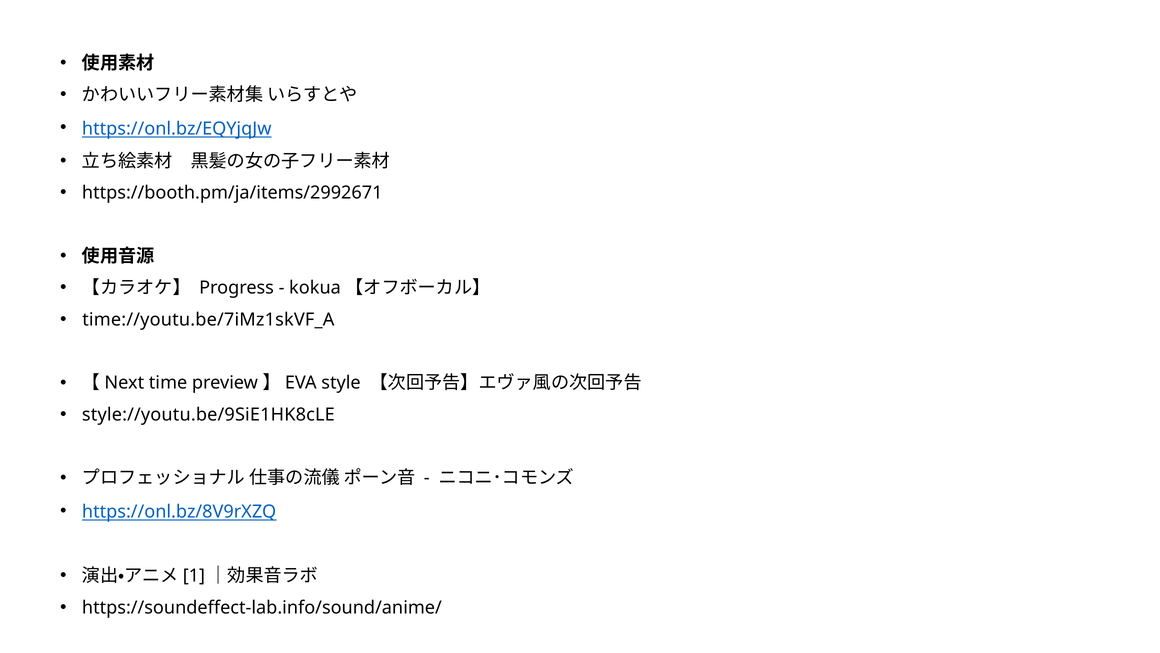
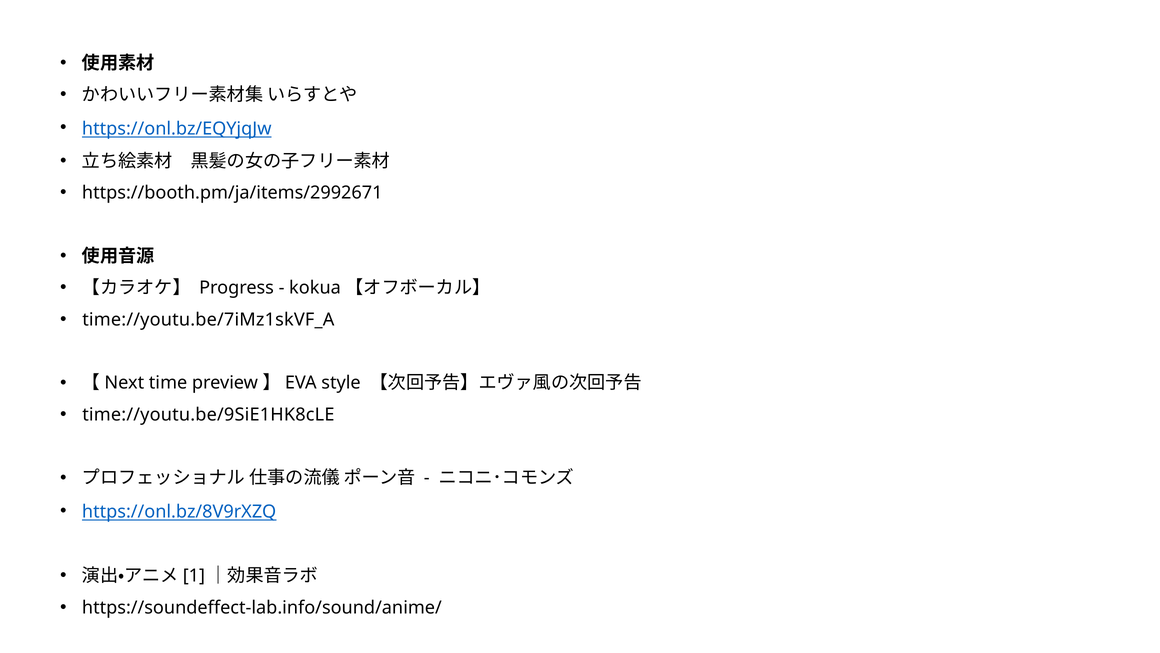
style://youtu.be/9SiE1HK8cLE: style://youtu.be/9SiE1HK8cLE -> time://youtu.be/9SiE1HK8cLE
